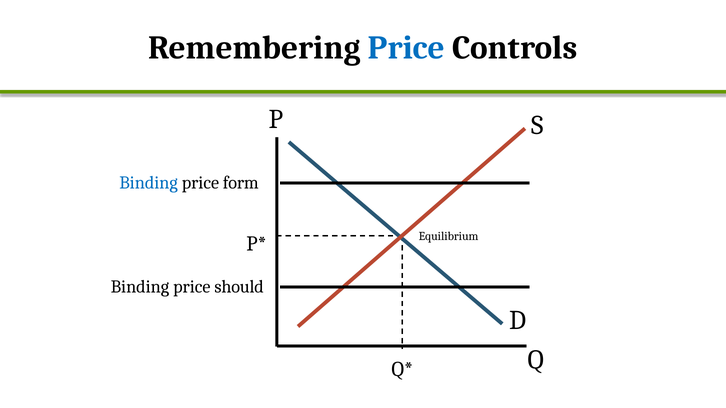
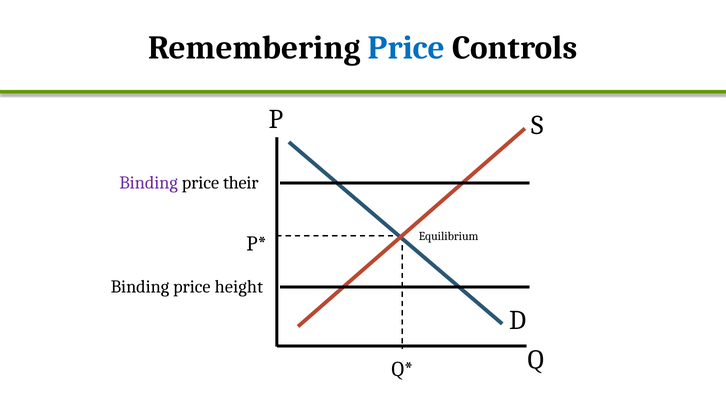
Binding at (149, 183) colour: blue -> purple
form: form -> their
should: should -> height
